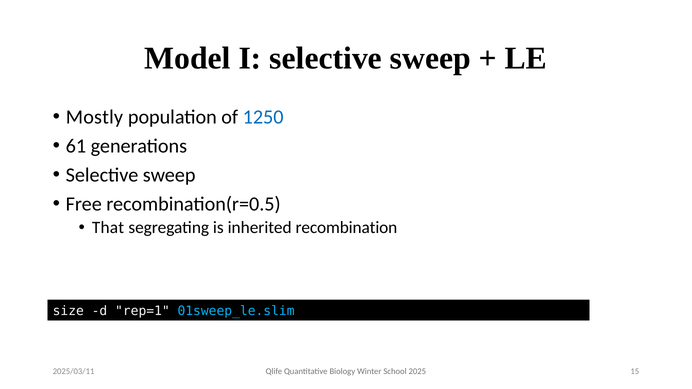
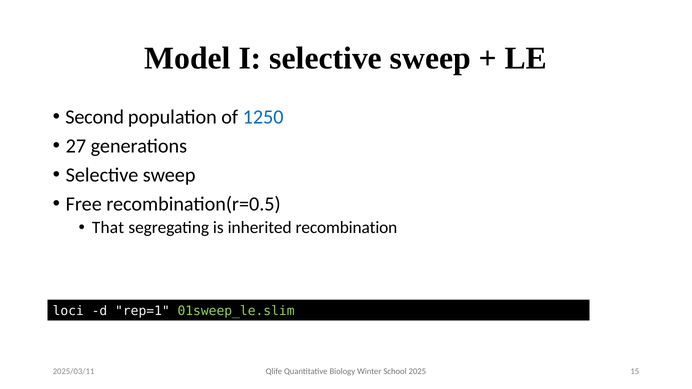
Mostly: Mostly -> Second
61: 61 -> 27
size: size -> loci
01sweep_le.slim colour: light blue -> light green
